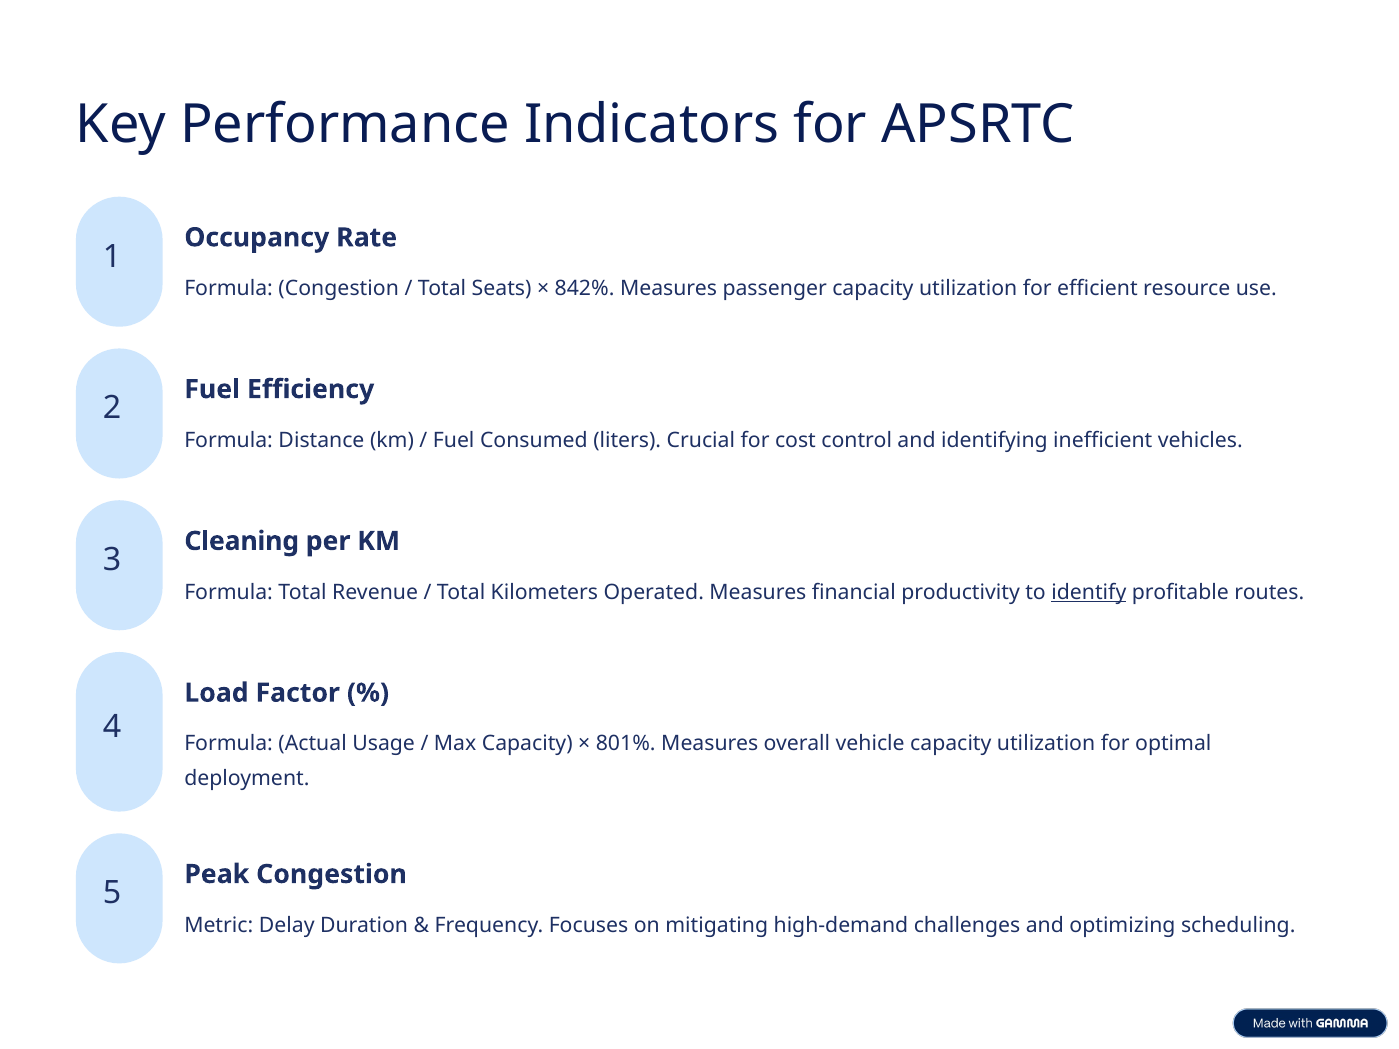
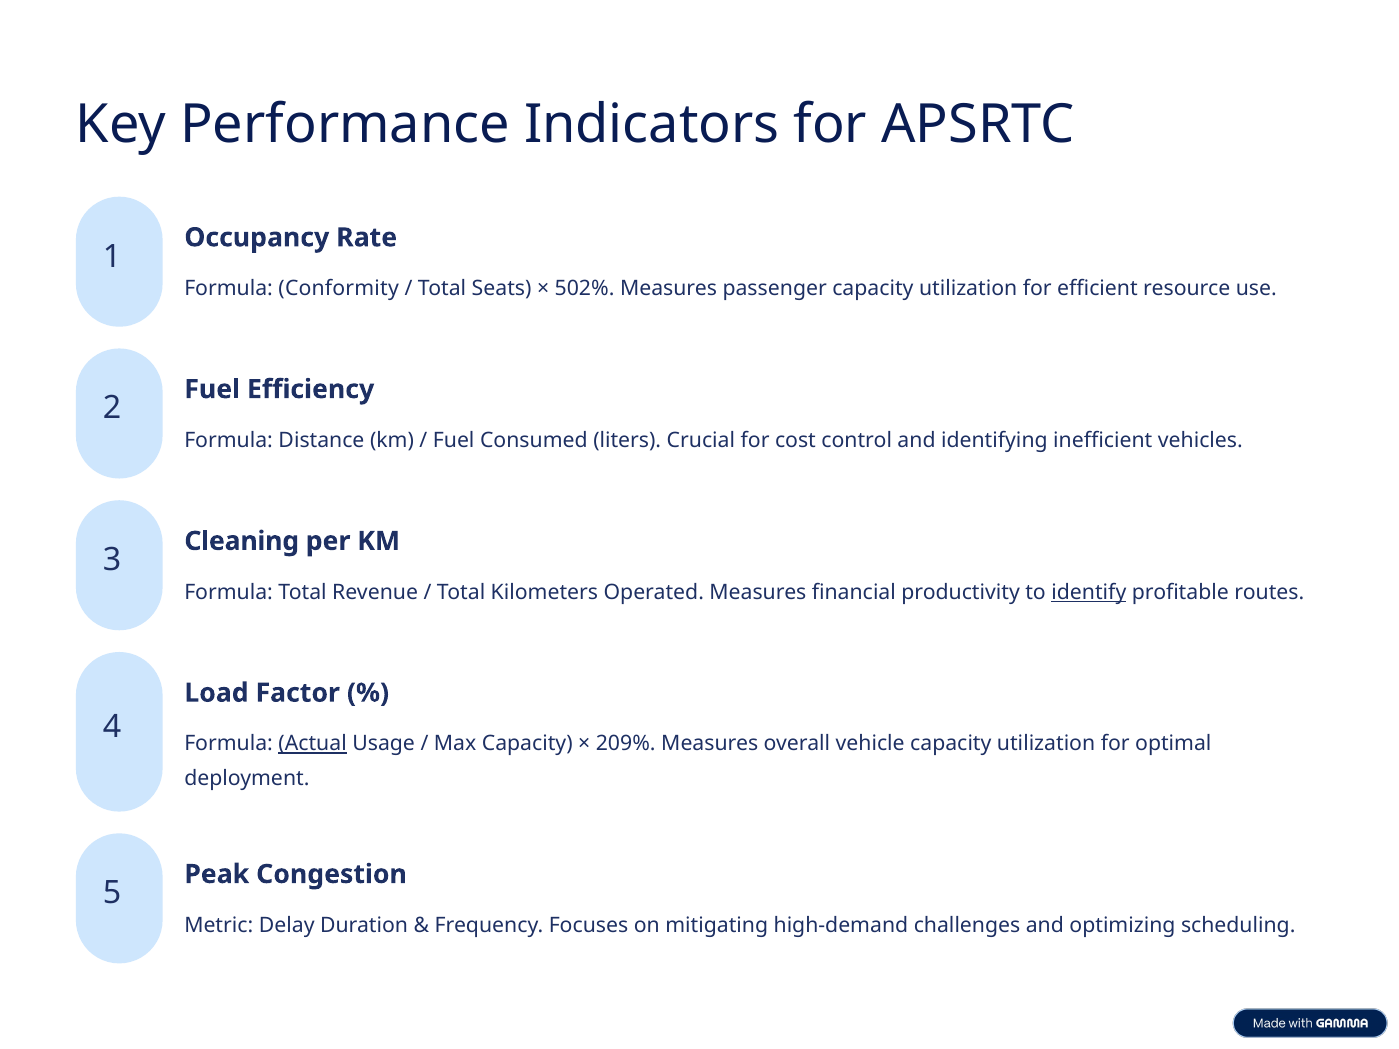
Formula Congestion: Congestion -> Conformity
842%: 842% -> 502%
Actual underline: none -> present
801%: 801% -> 209%
